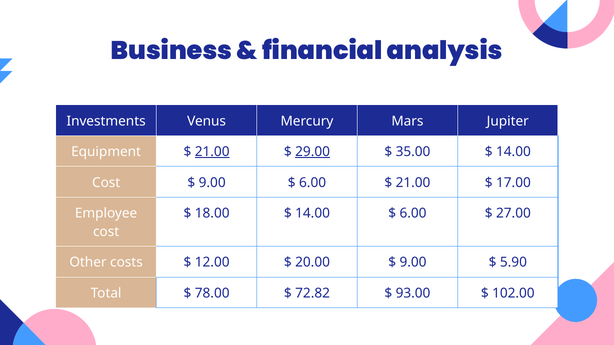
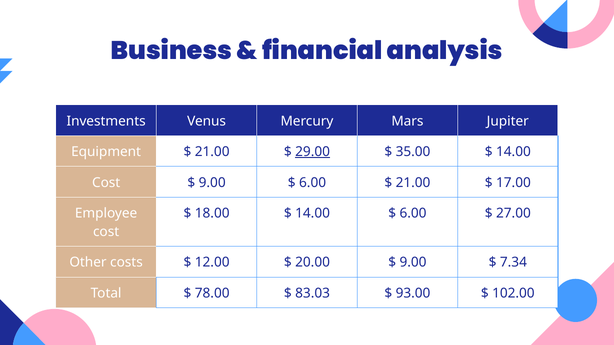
21.00 at (212, 152) underline: present -> none
5.90: 5.90 -> 7.34
72.82: 72.82 -> 83.03
